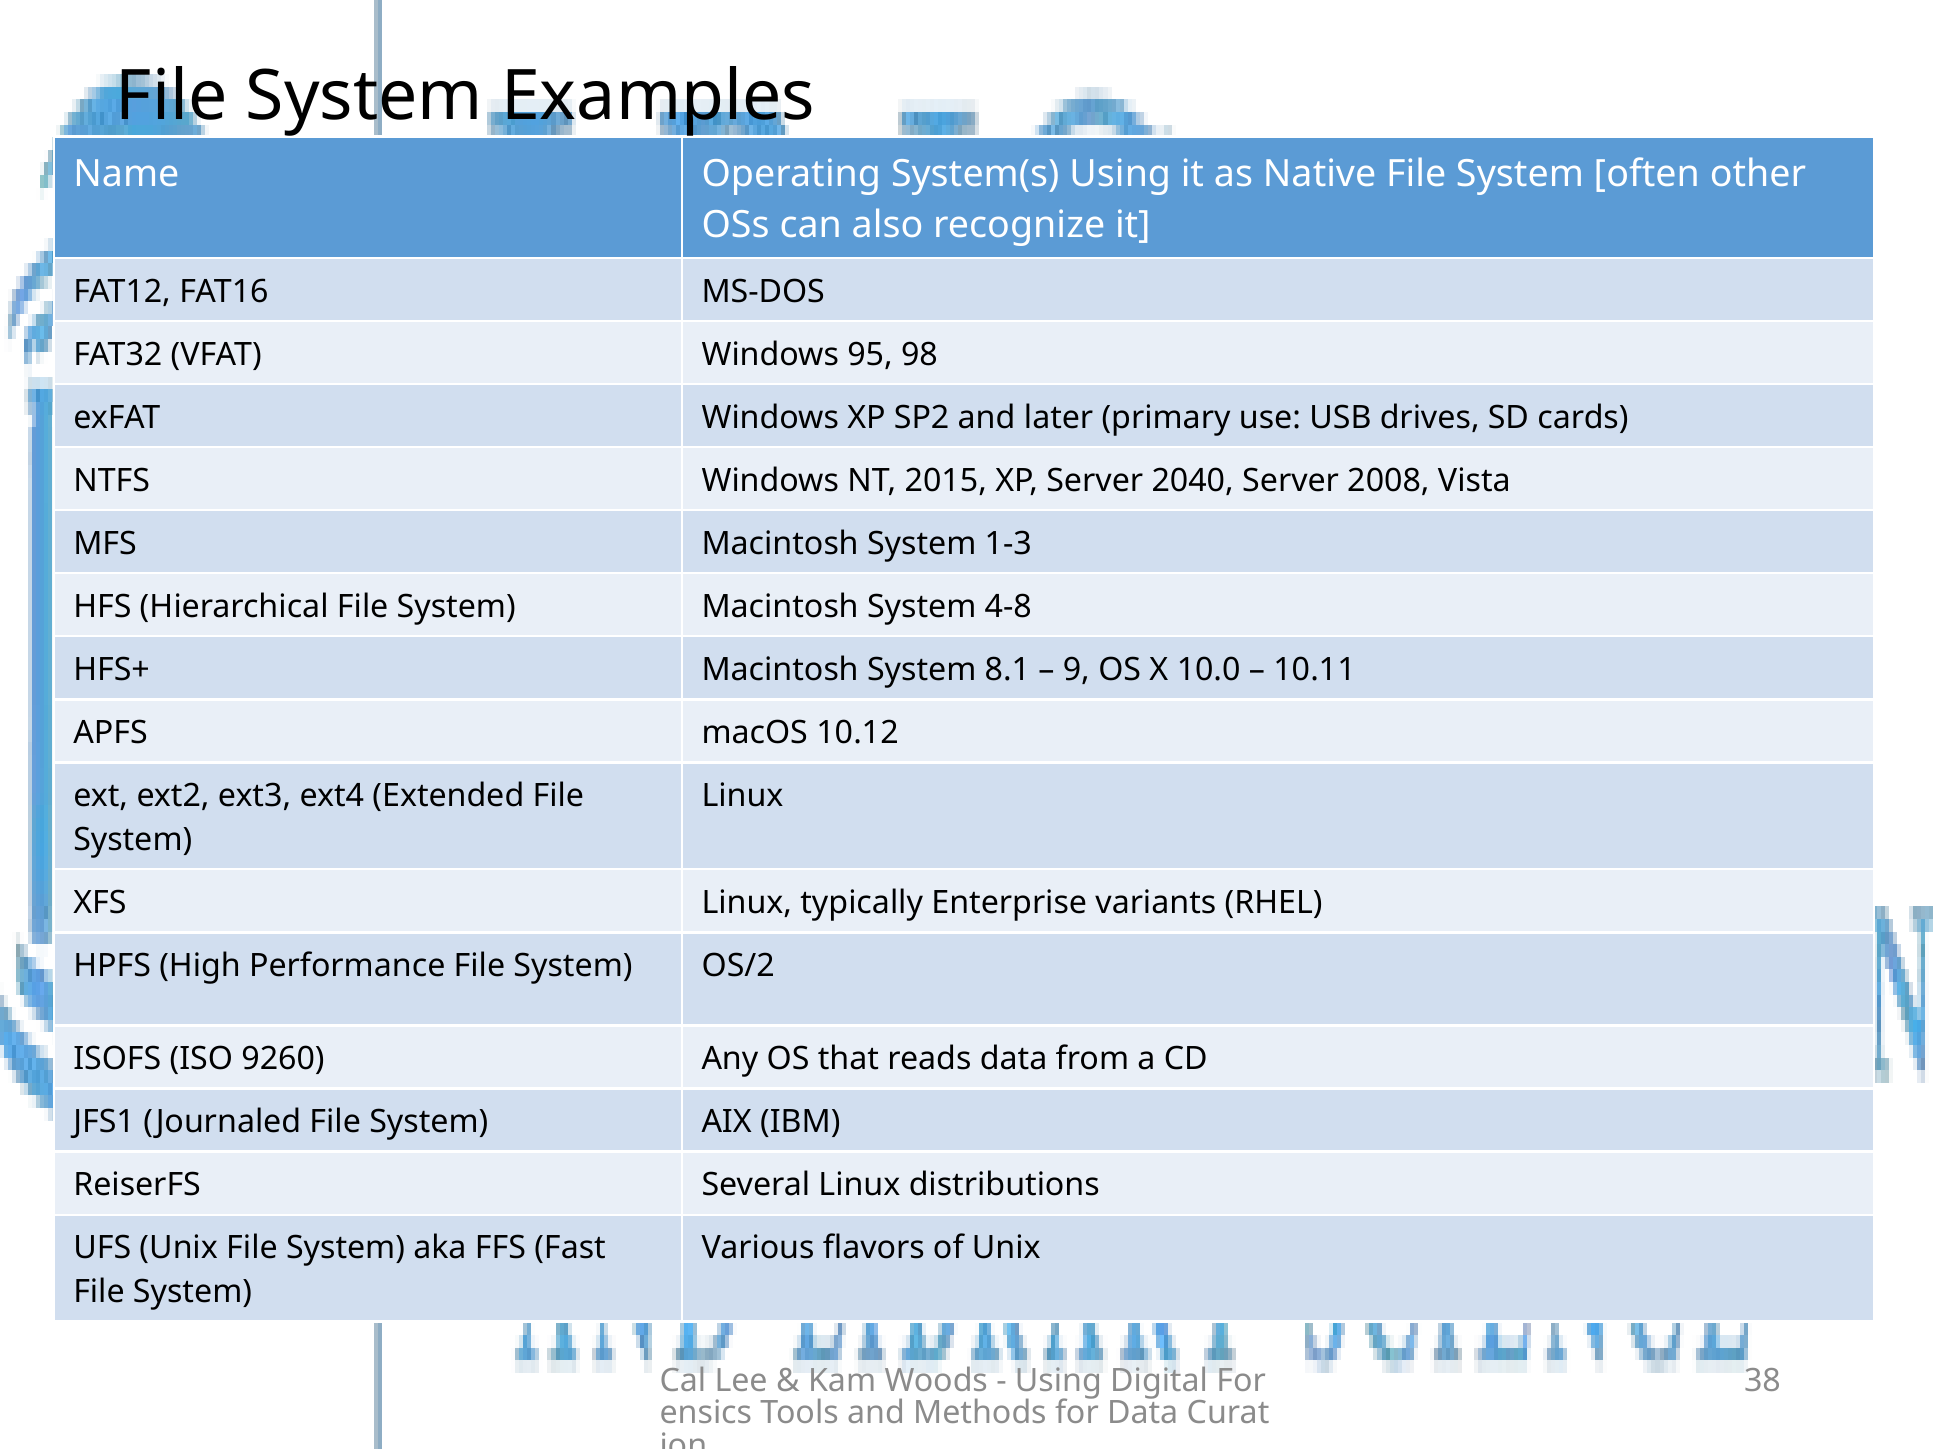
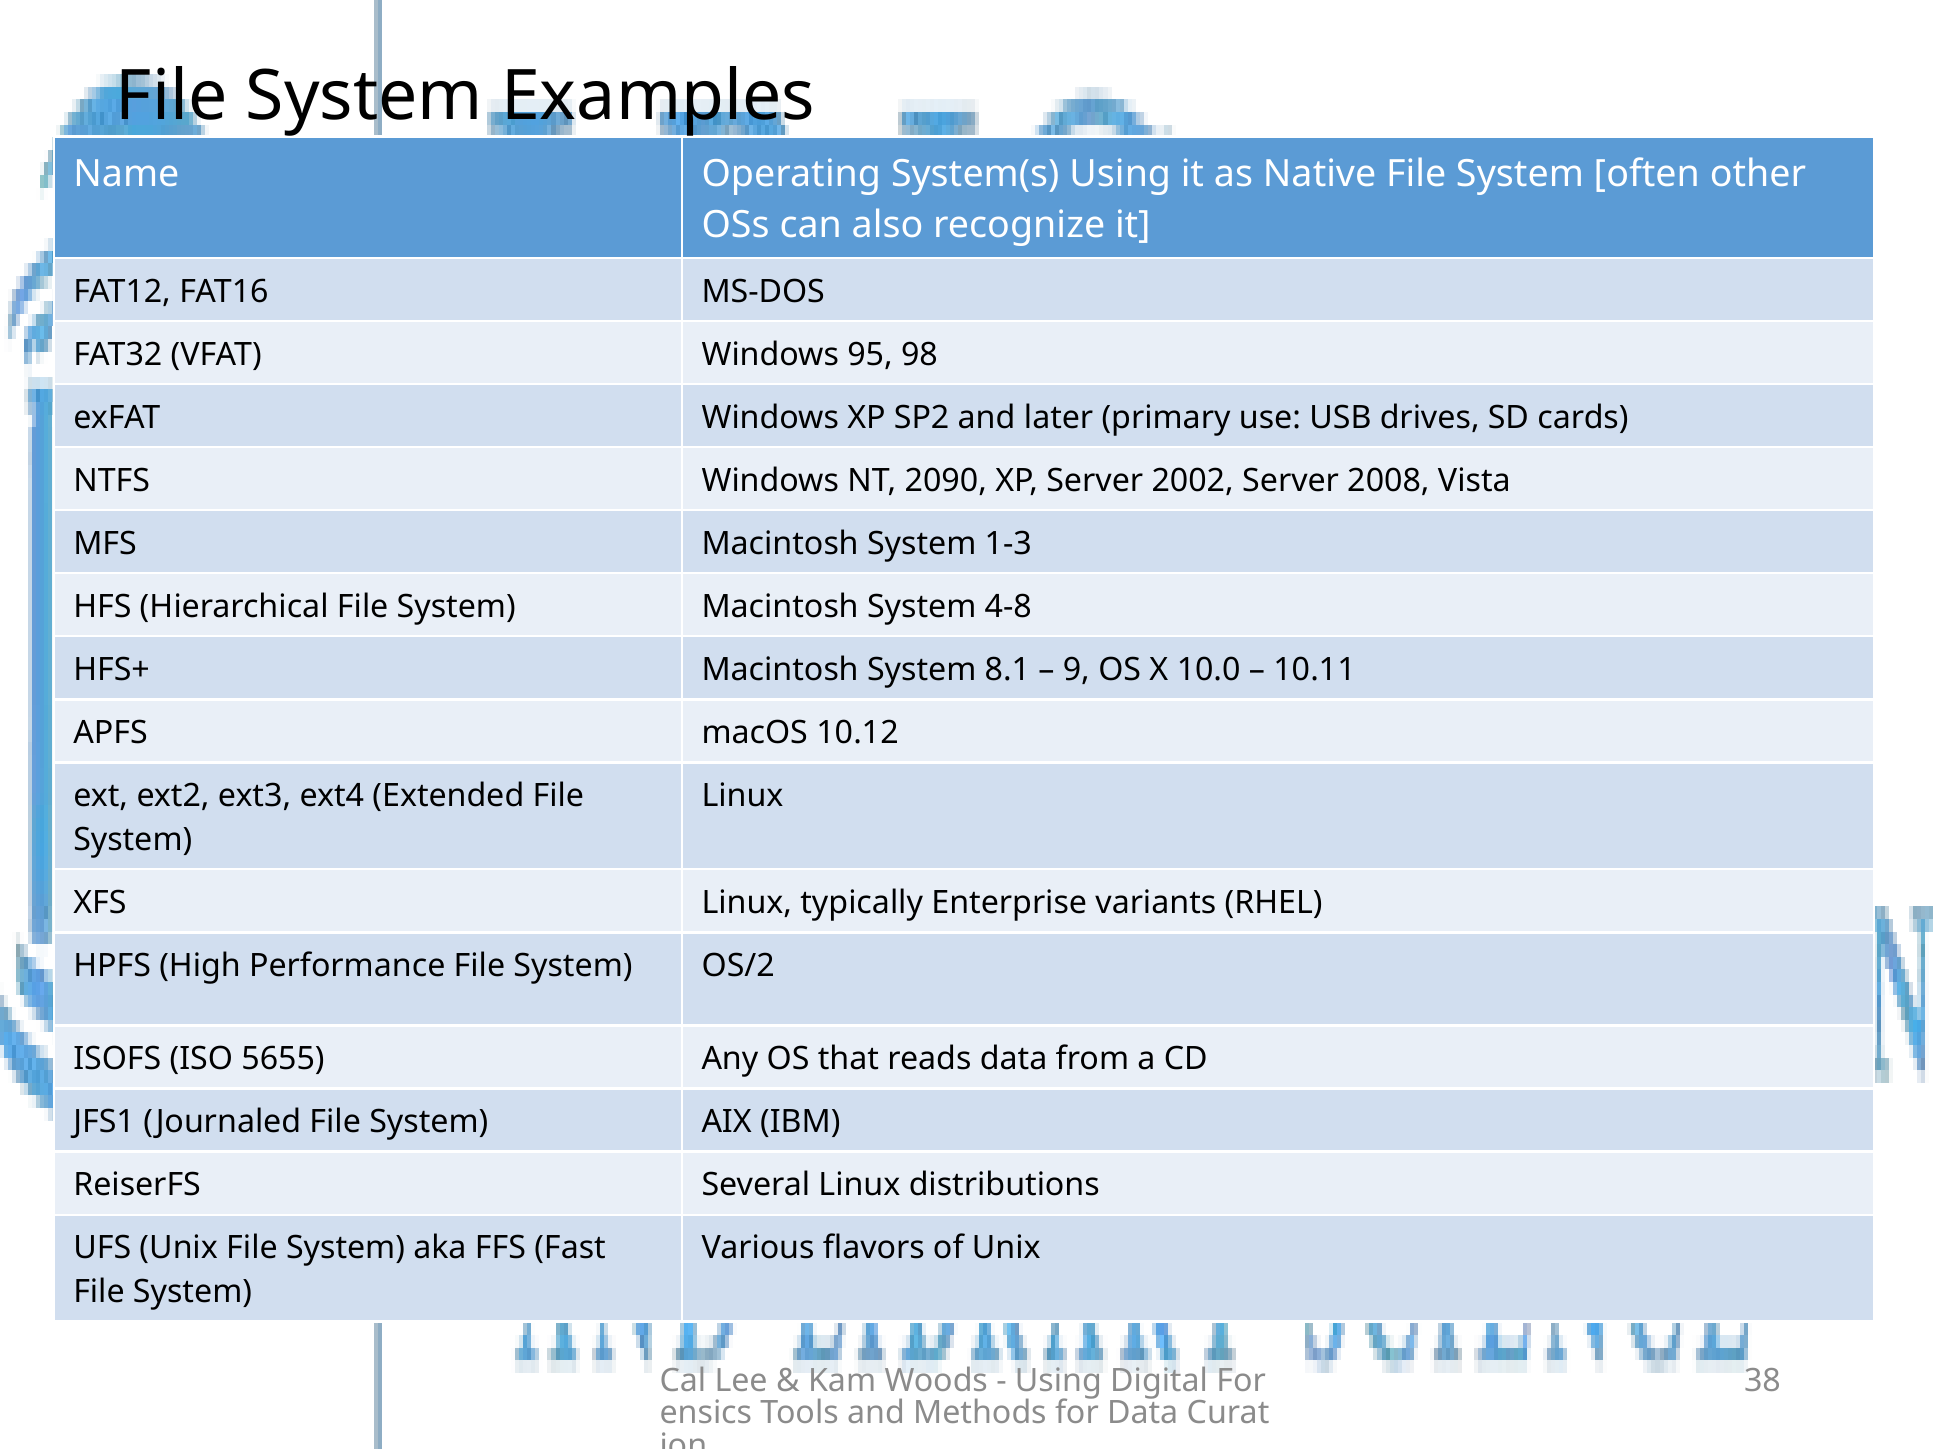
2015: 2015 -> 2090
2040: 2040 -> 2002
9260: 9260 -> 5655
